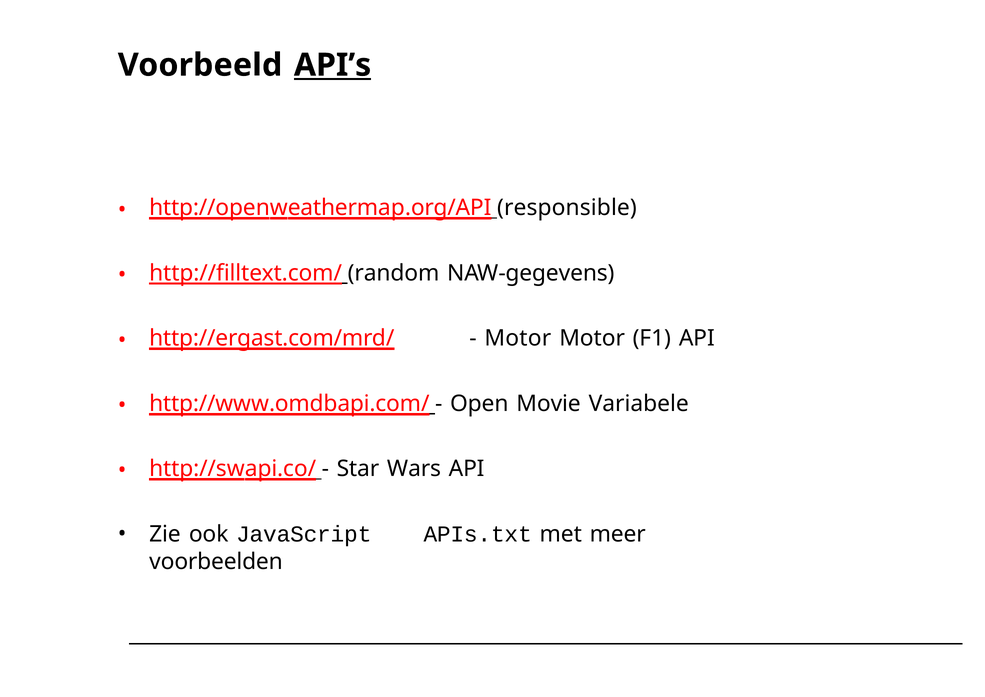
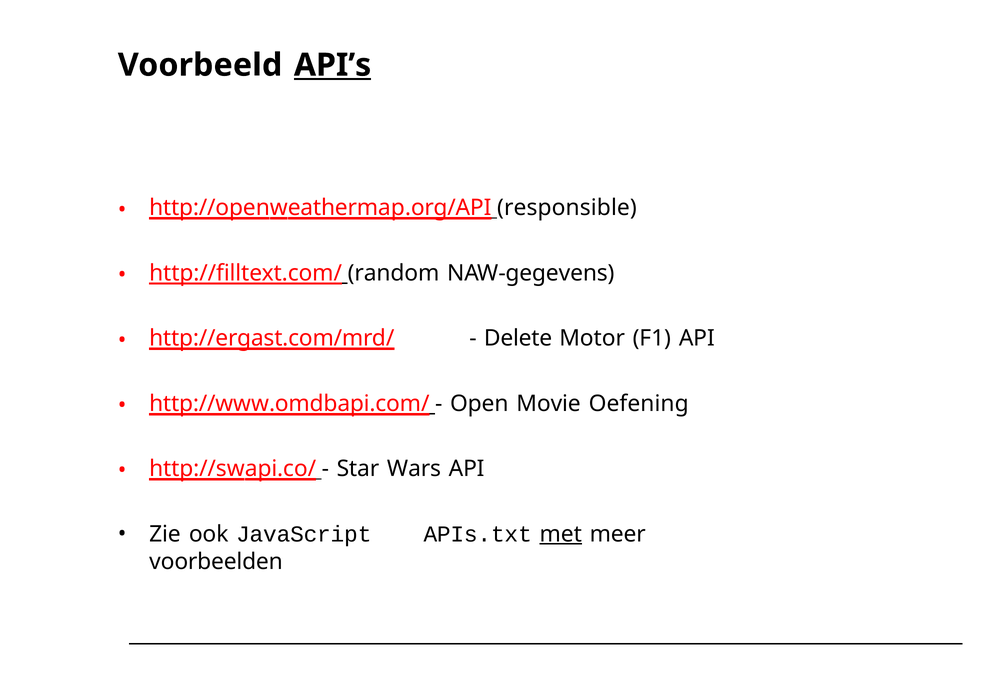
Motor at (518, 338): Motor -> Delete
Variabele: Variabele -> Oefening
met underline: none -> present
